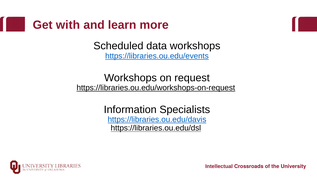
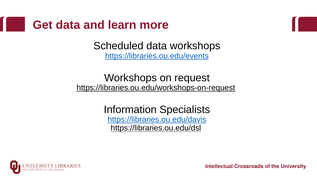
Get with: with -> data
